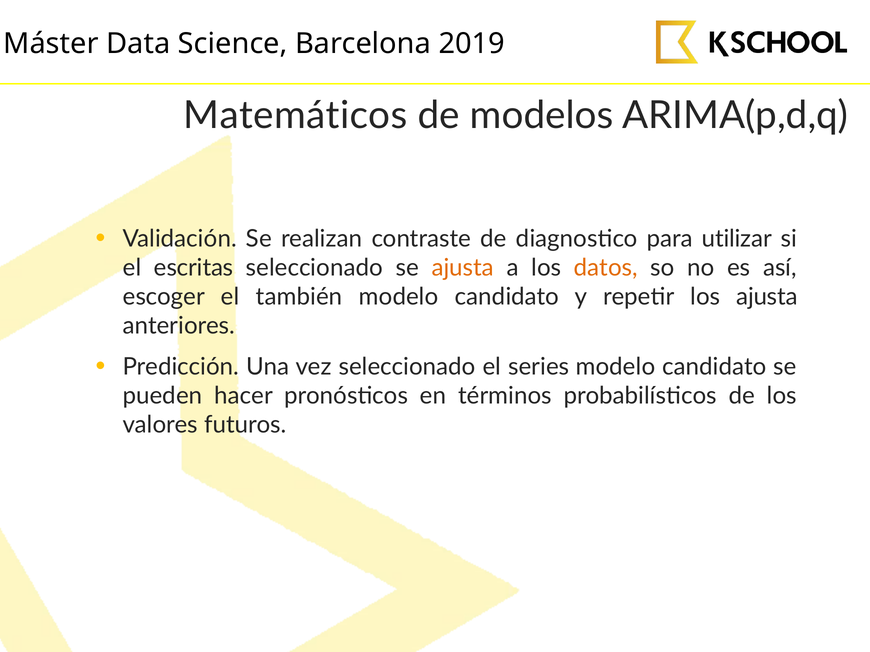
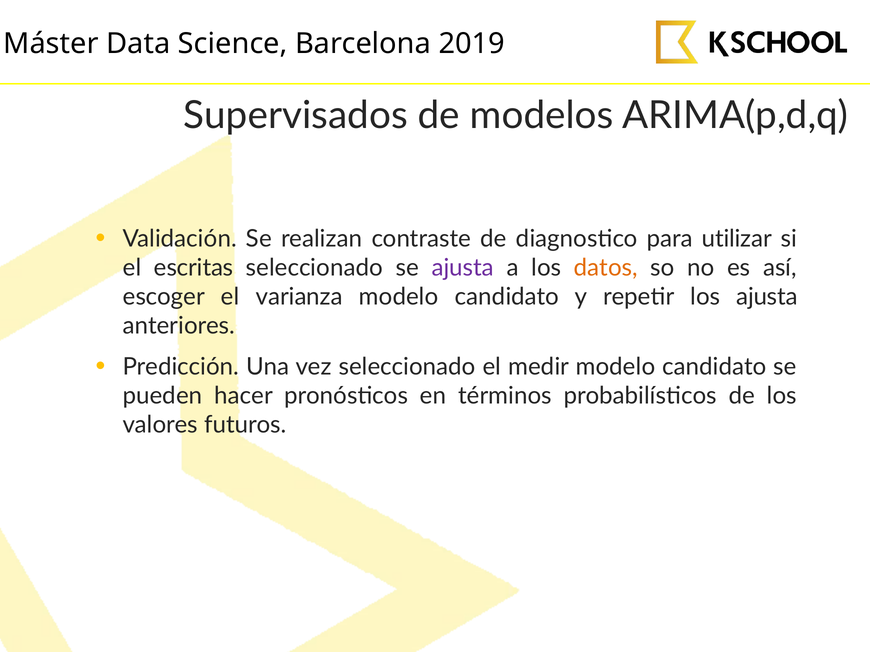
Matemáticos: Matemáticos -> Supervisados
ajusta at (463, 268) colour: orange -> purple
también: también -> varianza
series: series -> medir
